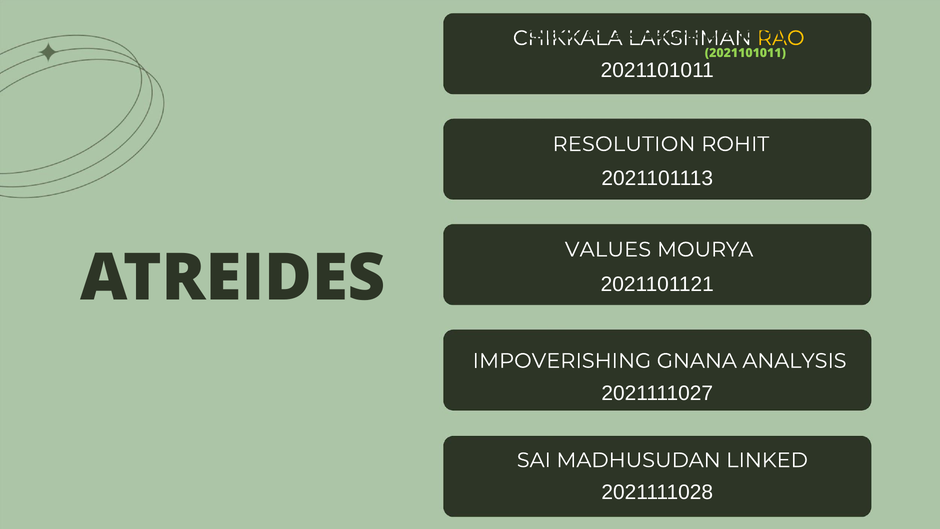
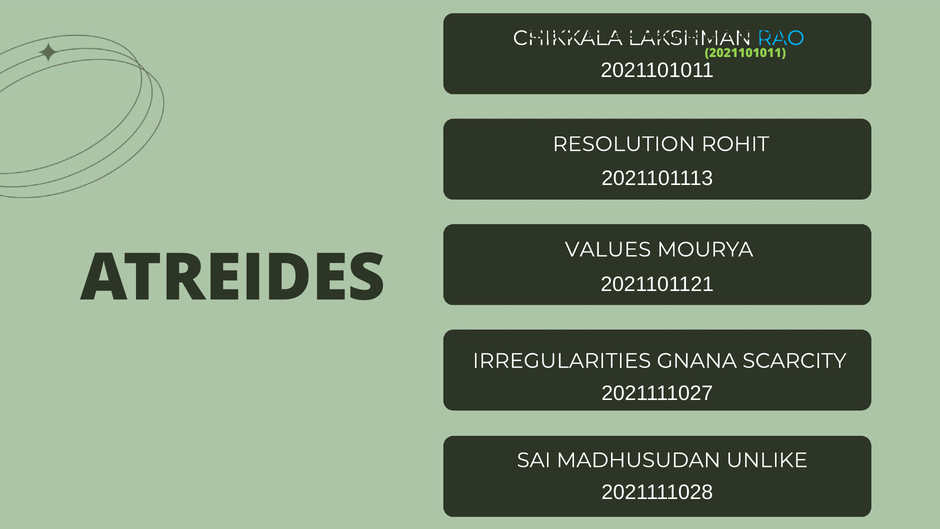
RAO colour: yellow -> light blue
IMPOVERISHING: IMPOVERISHING -> IRREGULARITIES
ANALYSIS: ANALYSIS -> SCARCITY
LINKED: LINKED -> UNLIKE
